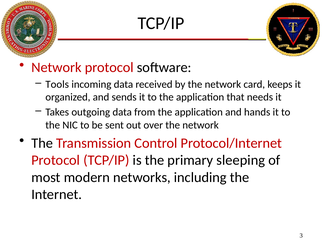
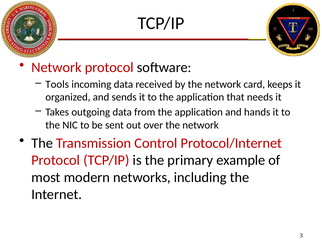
sleeping: sleeping -> example
